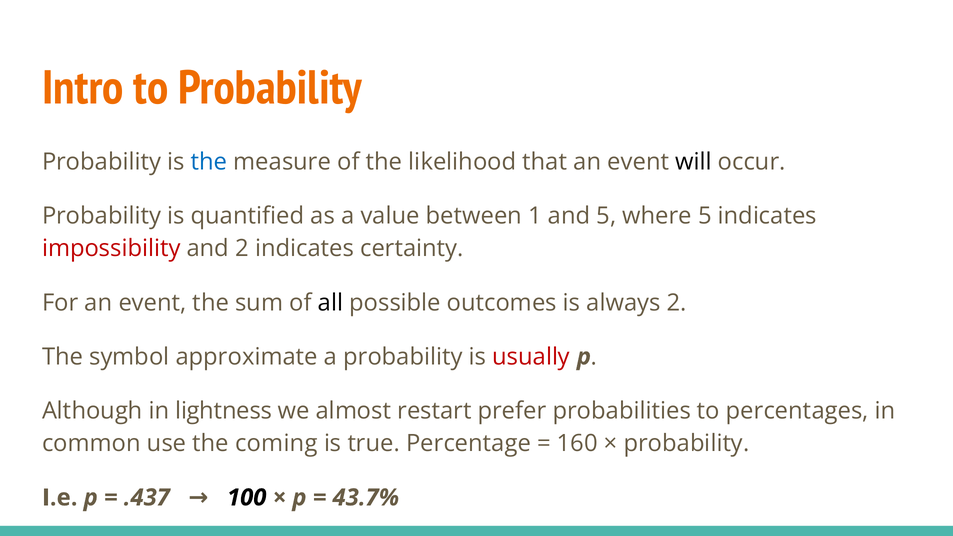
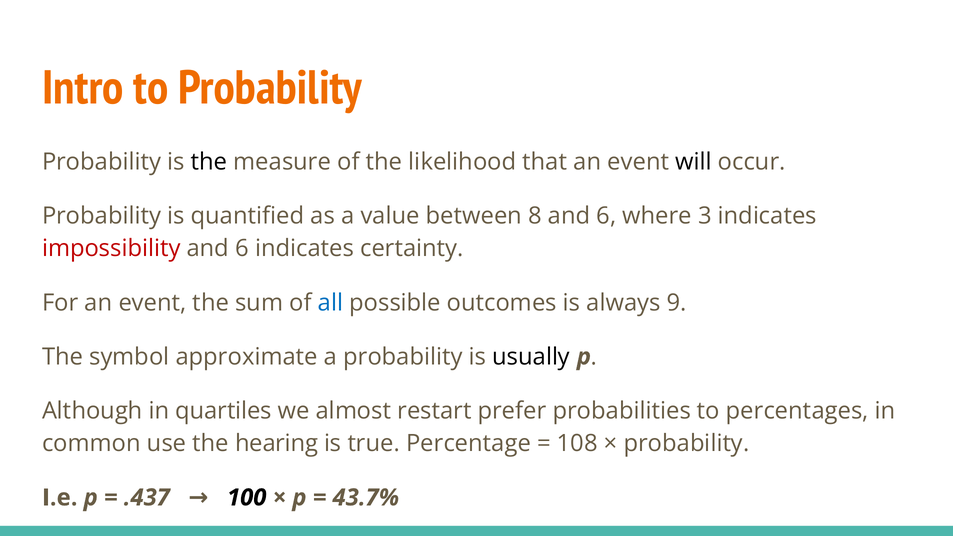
the at (209, 162) colour: blue -> black
1: 1 -> 8
5 at (606, 216): 5 -> 6
where 5: 5 -> 3
2 at (242, 249): 2 -> 6
all colour: black -> blue
always 2: 2 -> 9
usually colour: red -> black
lightness: lightness -> quartiles
coming: coming -> hearing
160: 160 -> 108
